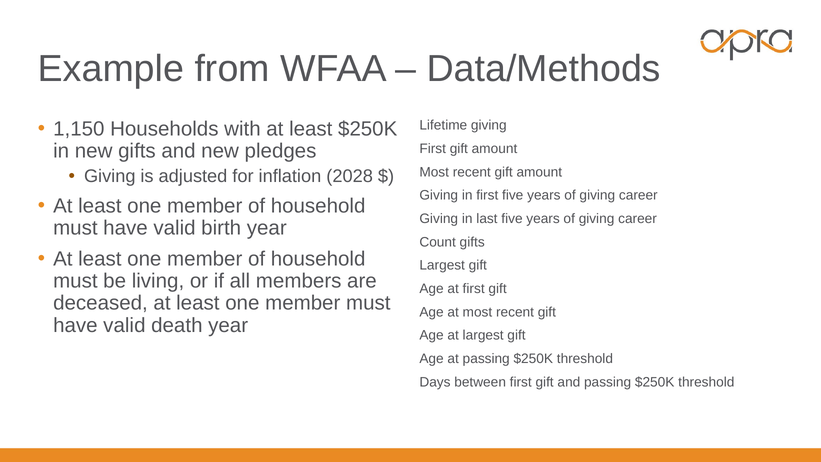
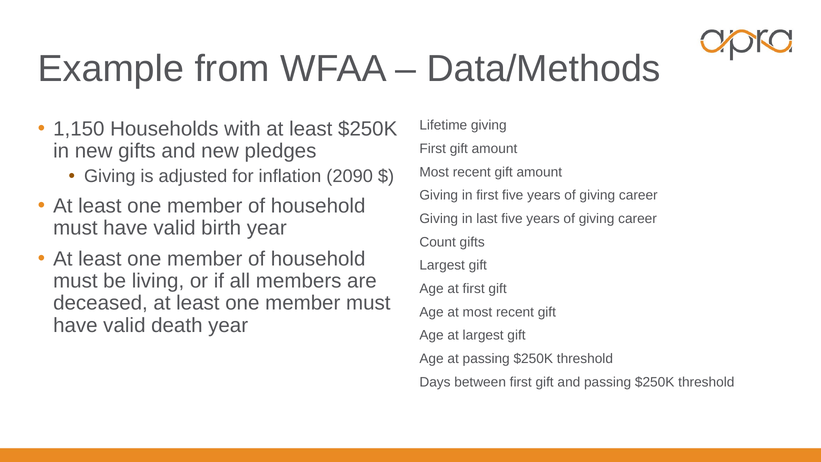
2028: 2028 -> 2090
